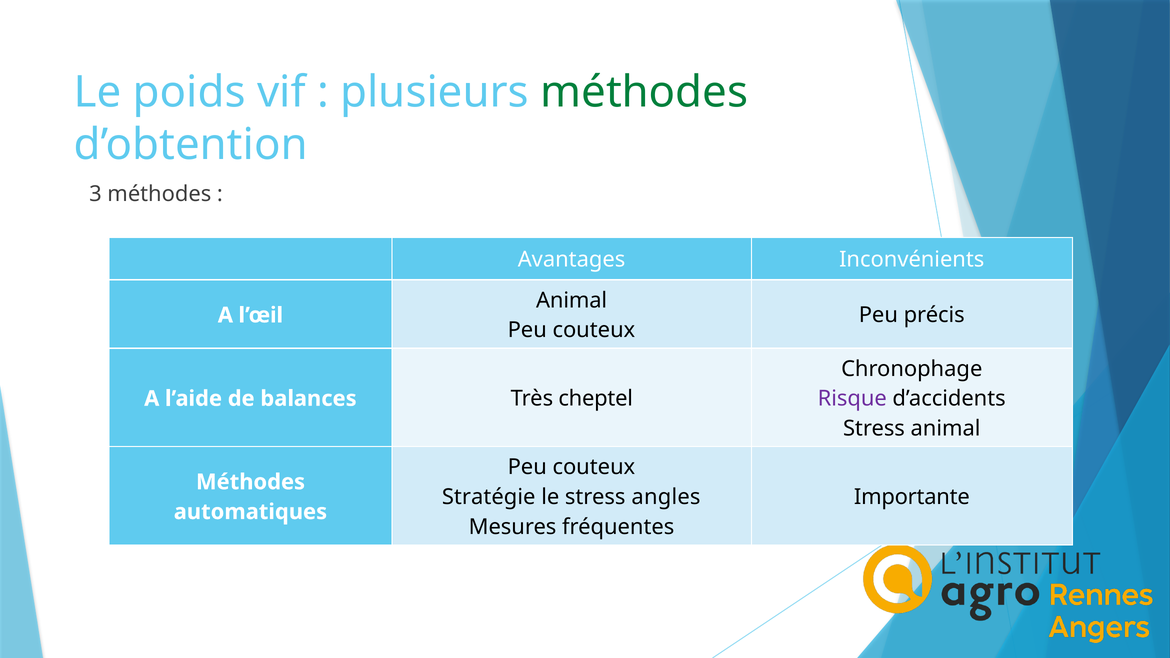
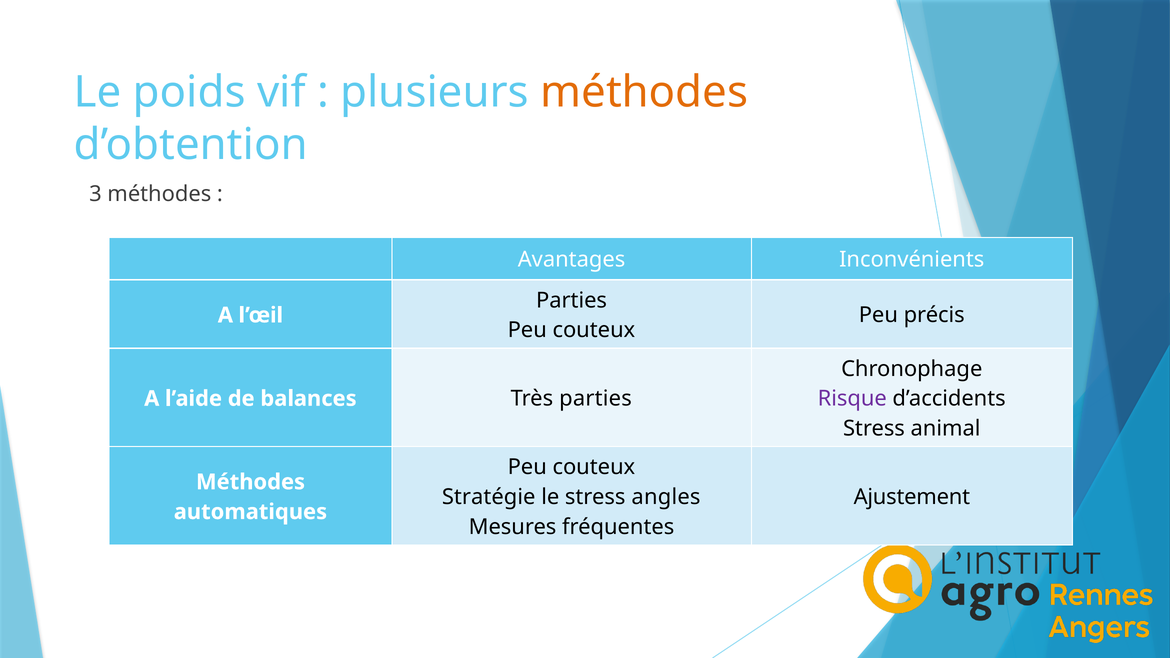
méthodes at (644, 92) colour: green -> orange
Animal at (572, 300): Animal -> Parties
Très cheptel: cheptel -> parties
Importante: Importante -> Ajustement
